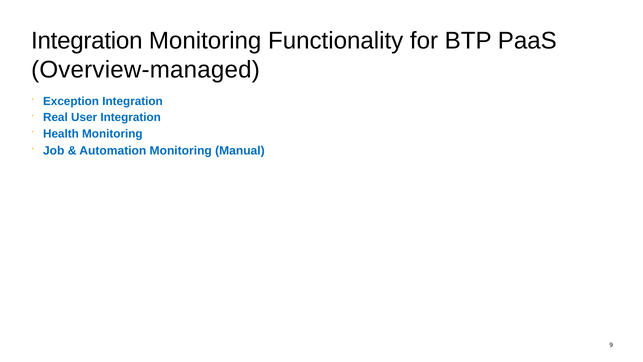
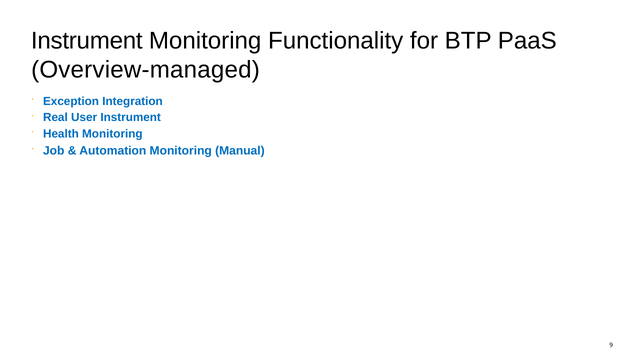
Integration at (87, 41): Integration -> Instrument
User Integration: Integration -> Instrument
